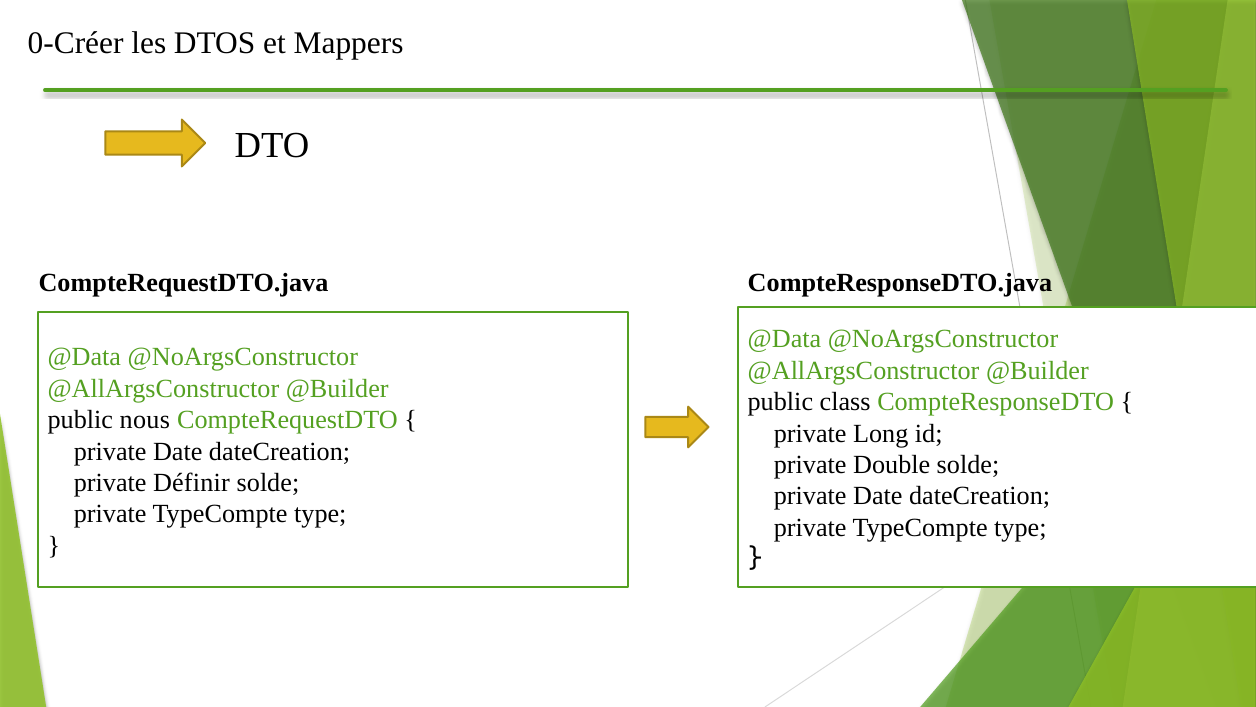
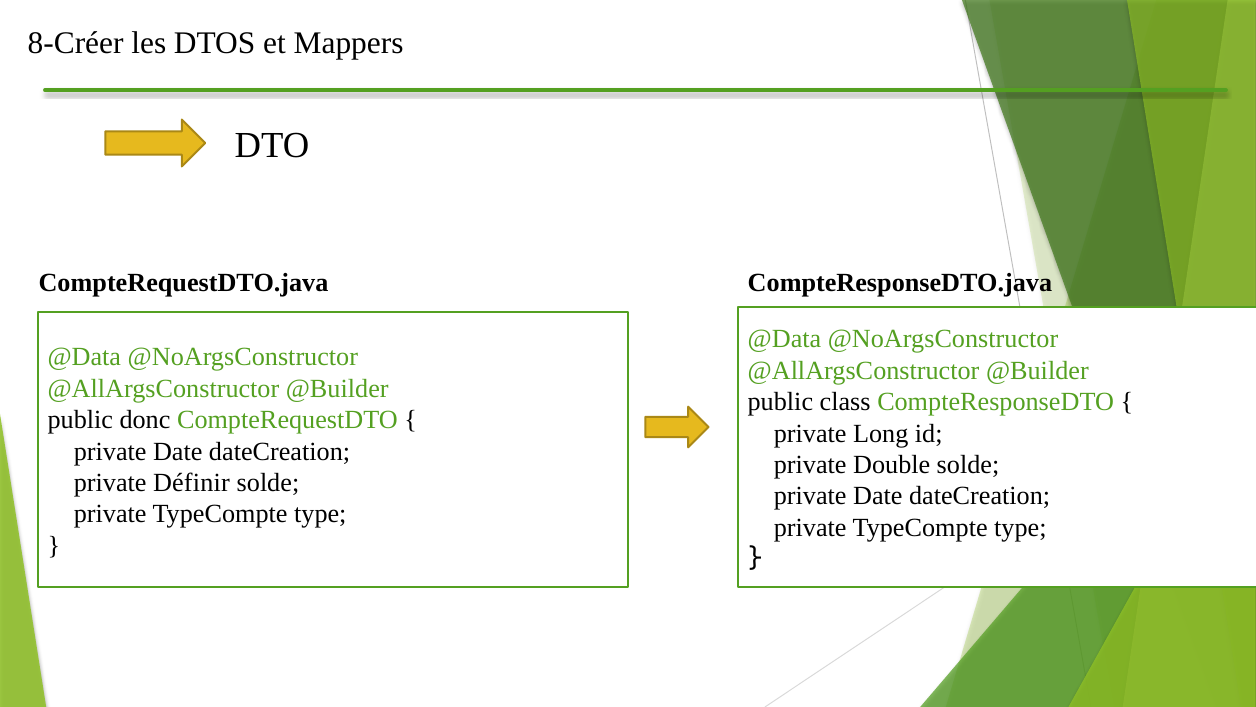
0-Créer: 0-Créer -> 8-Créer
nous: nous -> donc
